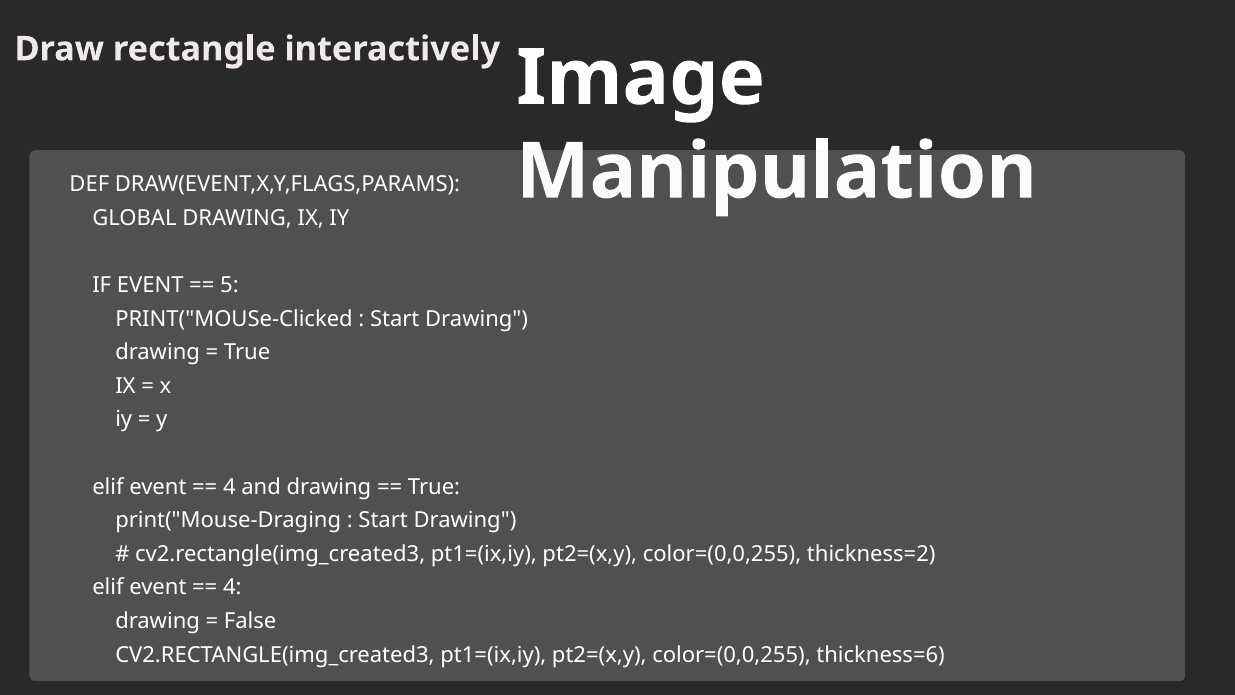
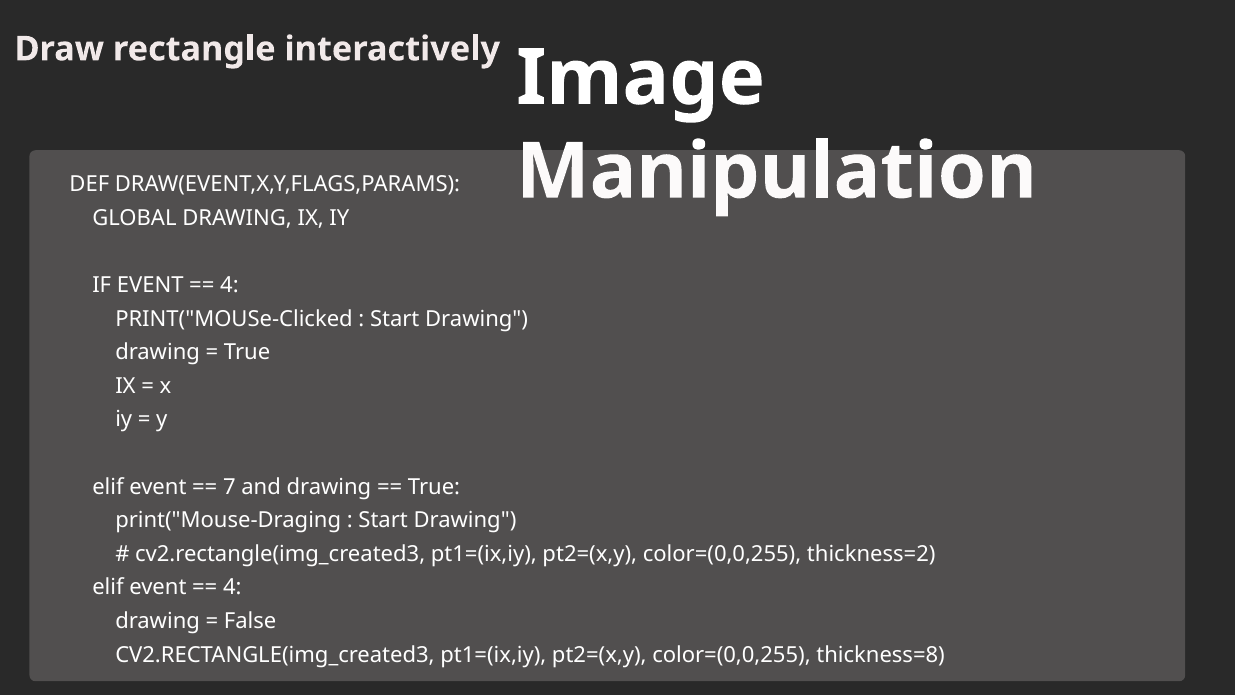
5 at (229, 285): 5 -> 4
4 at (229, 487): 4 -> 7
thickness=6: thickness=6 -> thickness=8
